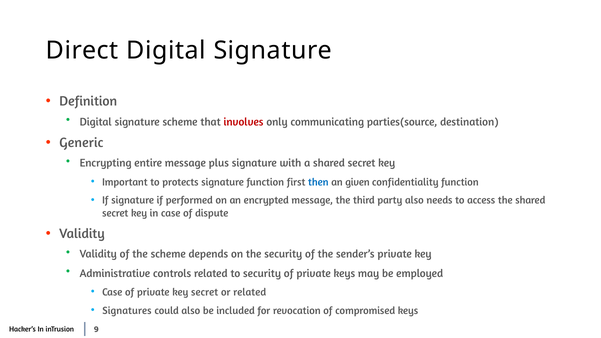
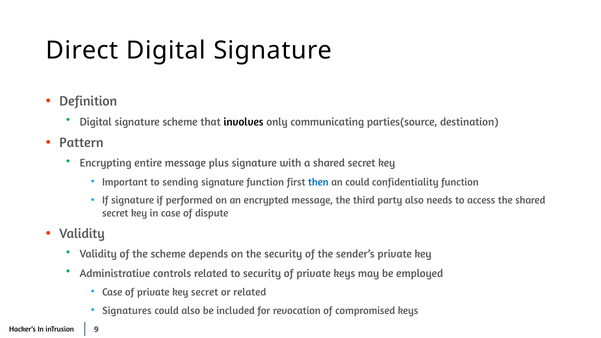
involves colour: red -> black
Generic: Generic -> Pattern
protects: protects -> sending
an given: given -> could
